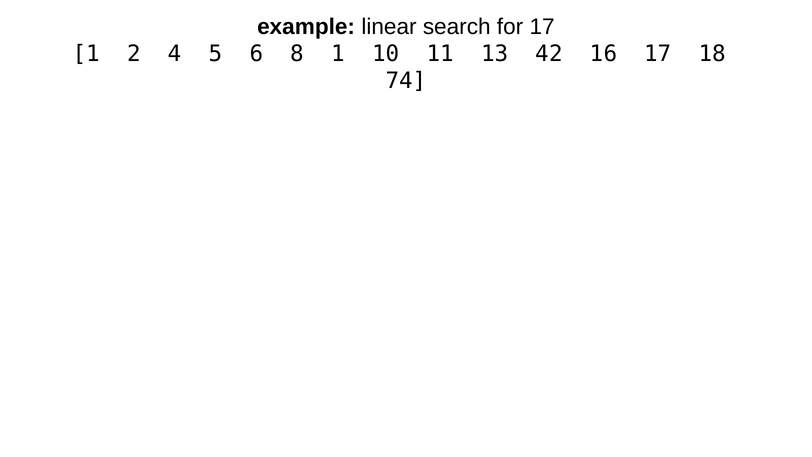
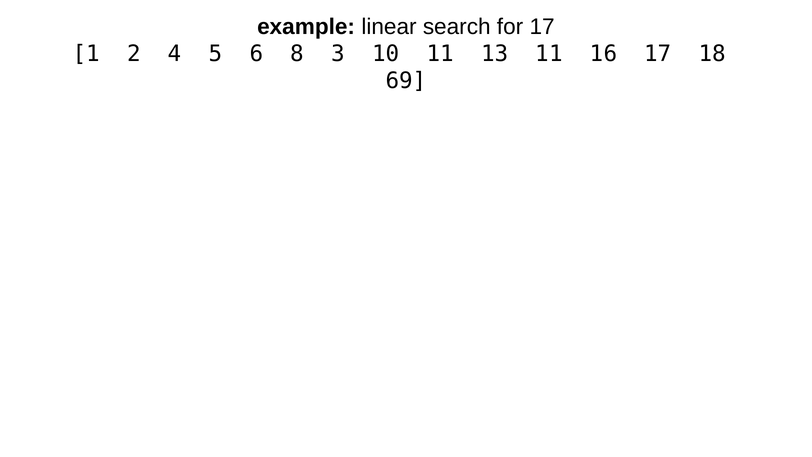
8 1: 1 -> 3
13 42: 42 -> 11
74: 74 -> 69
